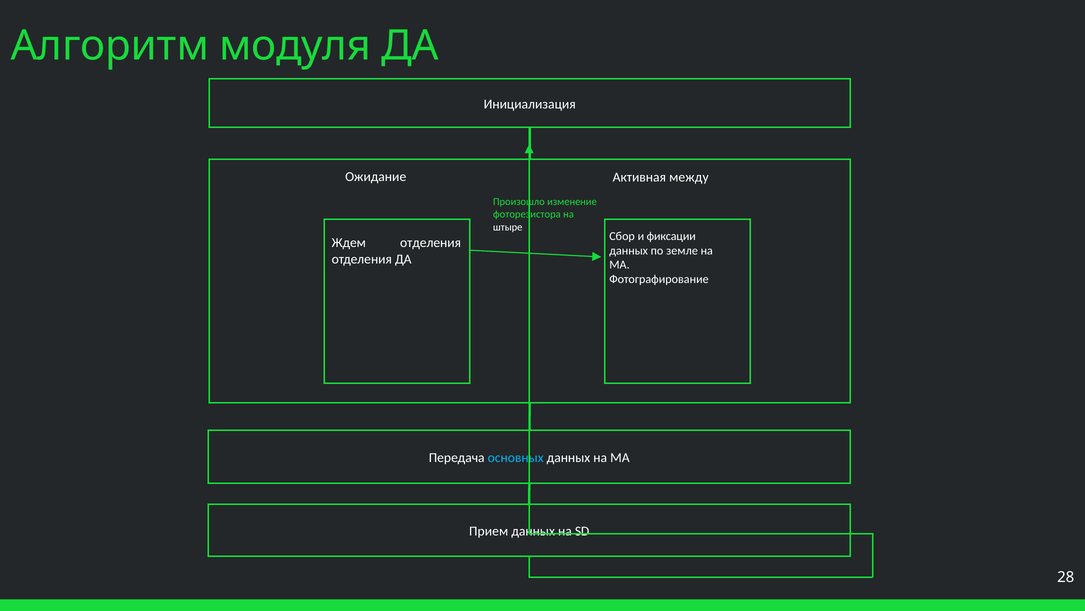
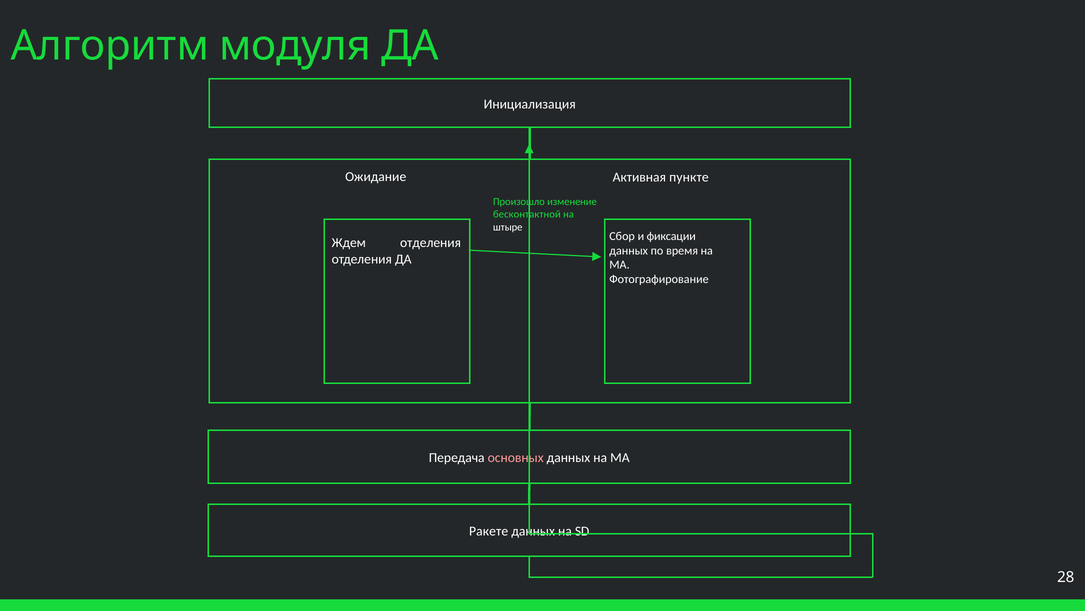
между: между -> пункте
фоторезистора: фоторезистора -> бесконтактной
земле: земле -> время
основных colour: light blue -> pink
Прием: Прием -> Ракете
